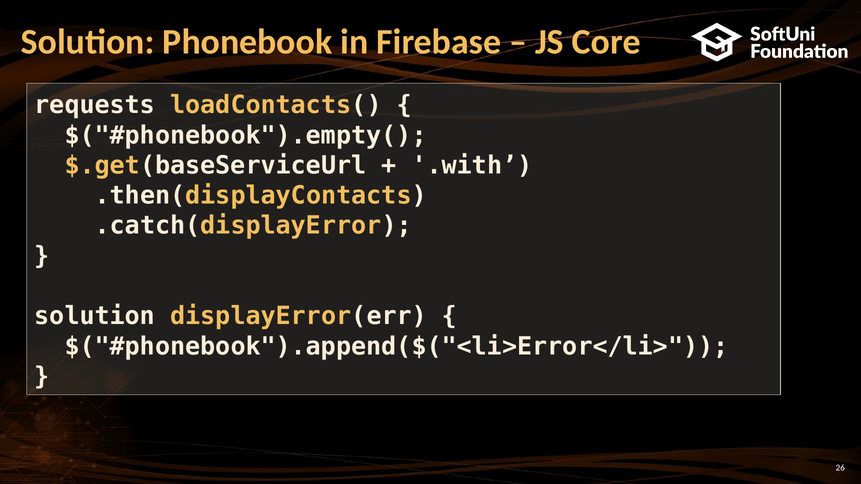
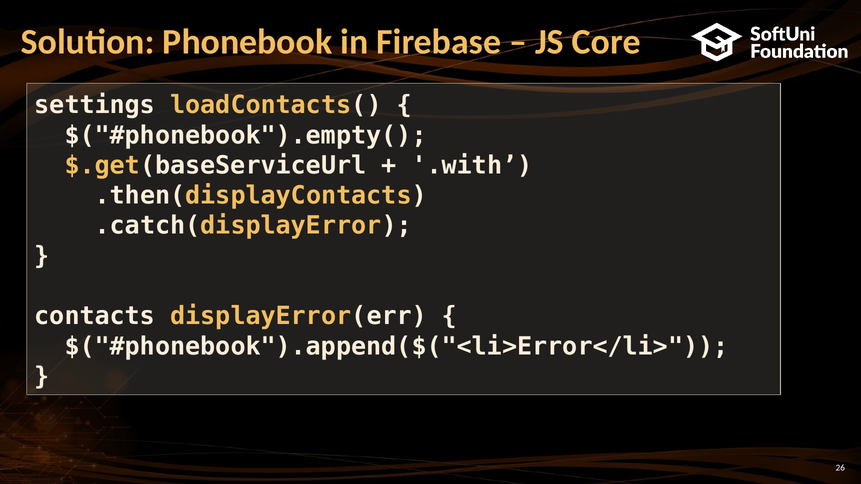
requests: requests -> settings
solution at (95, 316): solution -> contacts
